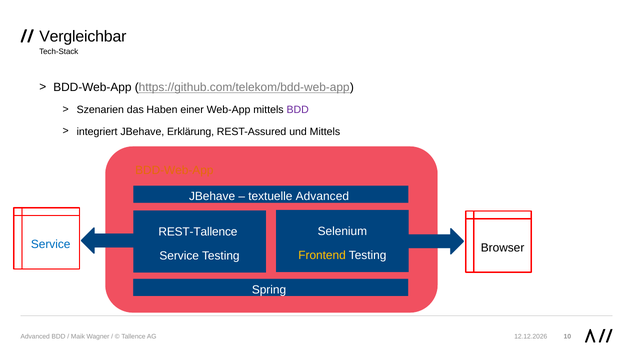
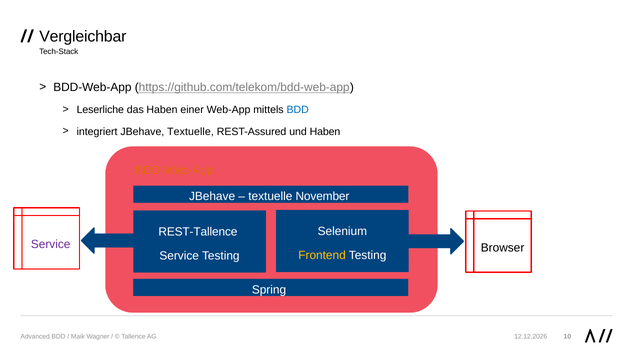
Szenarien: Szenarien -> Leserliche
BDD at (298, 110) colour: purple -> blue
JBehave Erklärung: Erklärung -> Textuelle
und Mittels: Mittels -> Haben
textuelle Advanced: Advanced -> November
Service at (51, 245) colour: blue -> purple
